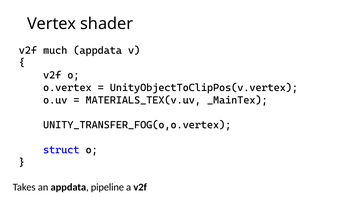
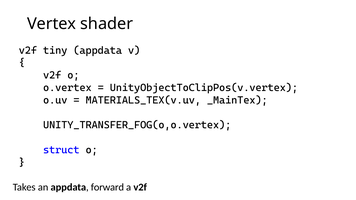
much: much -> tiny
pipeline: pipeline -> forward
